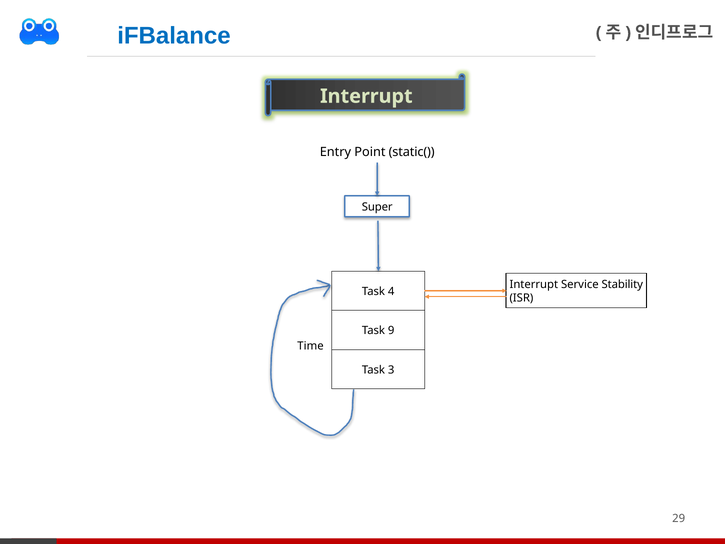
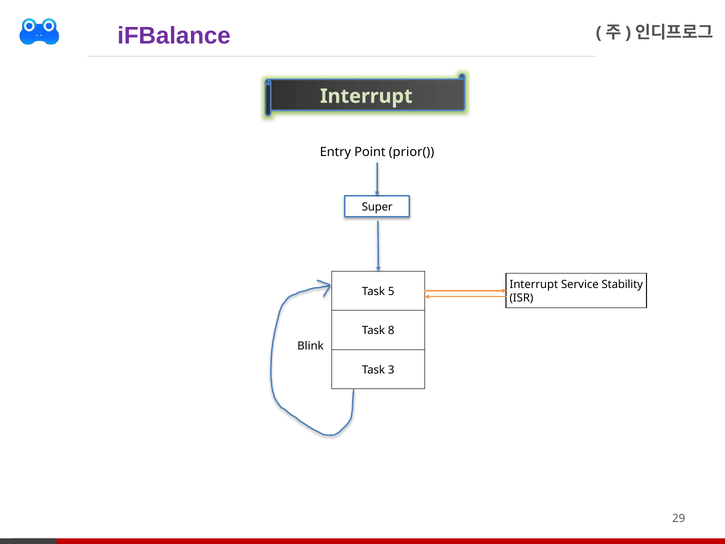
iFBalance colour: blue -> purple
static(: static( -> prior(
4: 4 -> 5
9: 9 -> 8
Time: Time -> Blink
